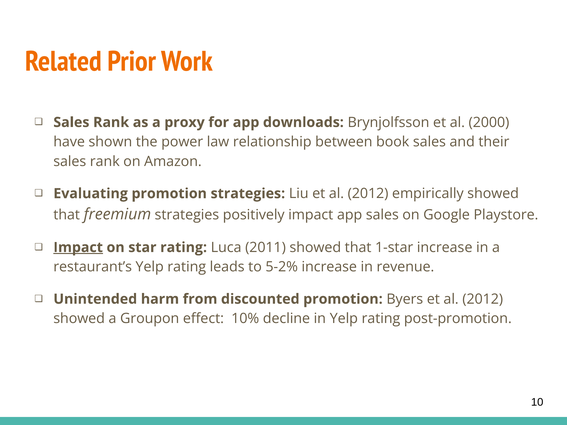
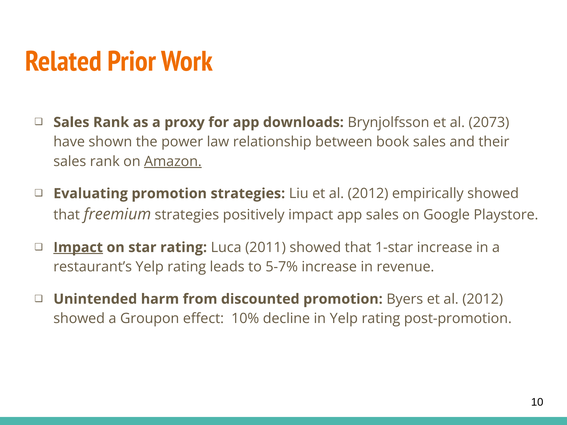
2000: 2000 -> 2073
Amazon underline: none -> present
5-2%: 5-2% -> 5-7%
